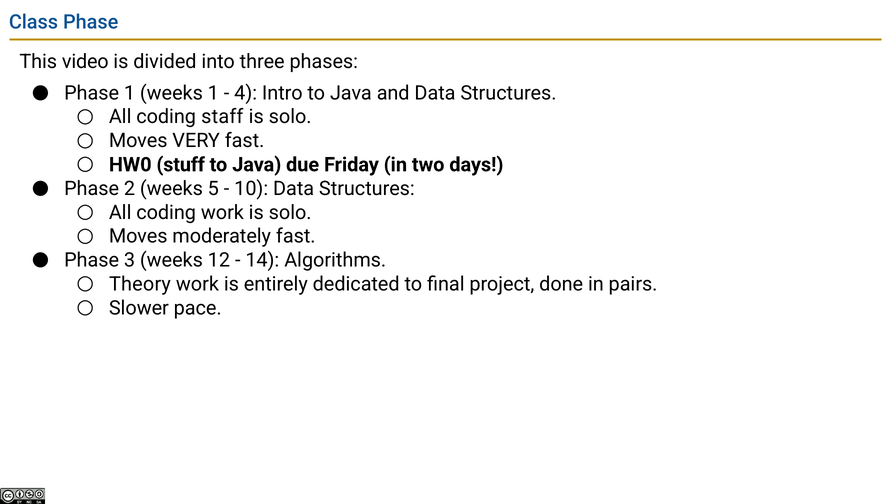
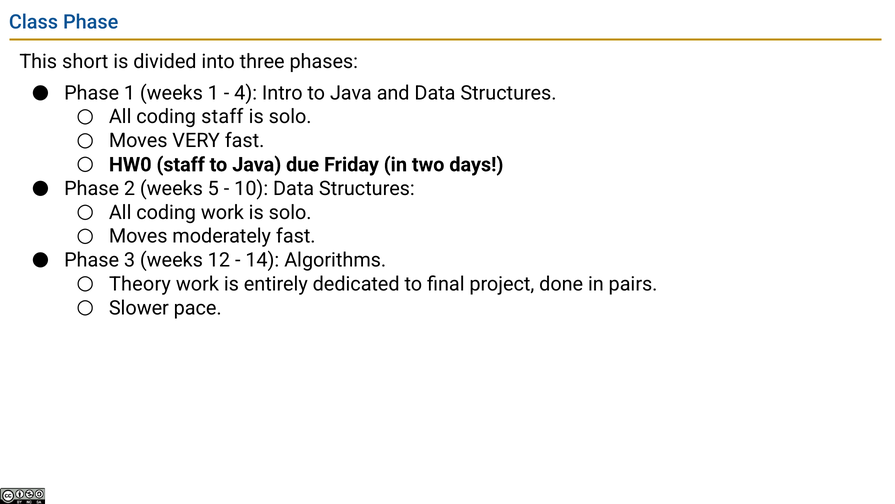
video: video -> short
HW0 stuff: stuff -> staff
